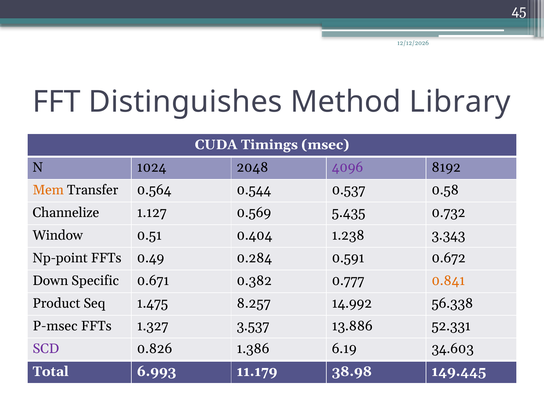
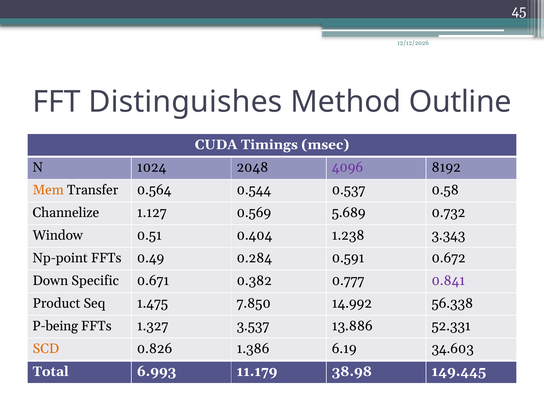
Library: Library -> Outline
5.435: 5.435 -> 5.689
0.841 colour: orange -> purple
8.257: 8.257 -> 7.850
P-msec: P-msec -> P-being
SCD colour: purple -> orange
